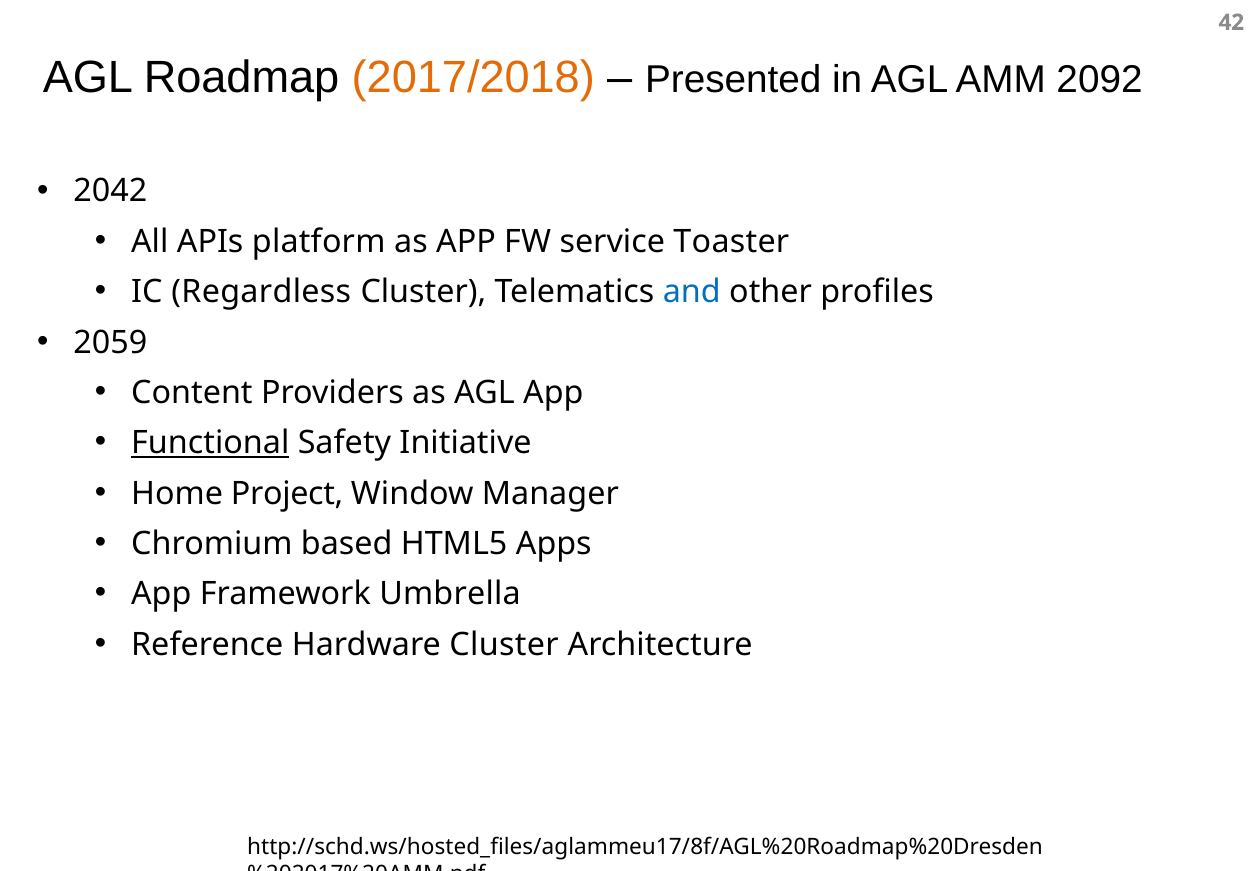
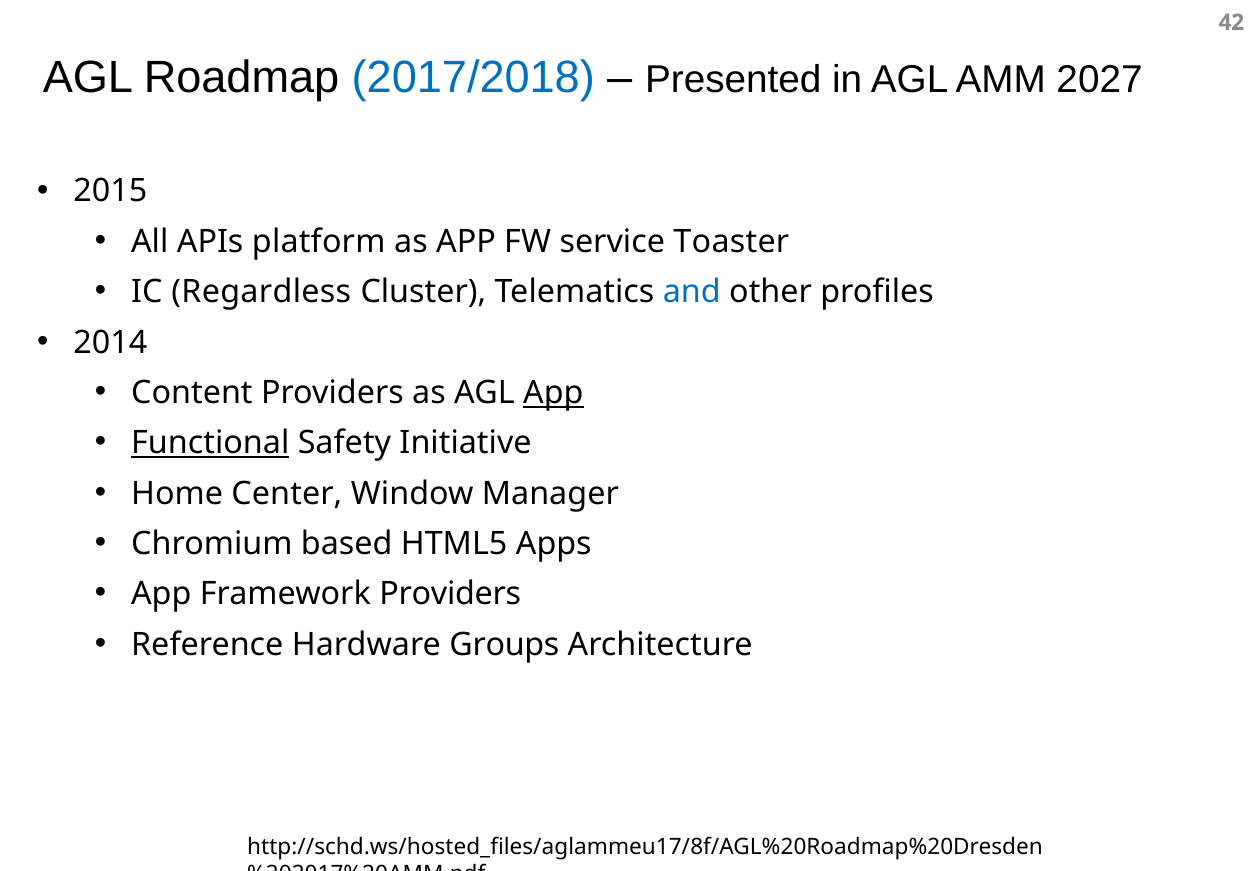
2017/2018 colour: orange -> blue
2092: 2092 -> 2027
2042: 2042 -> 2015
2059: 2059 -> 2014
App at (553, 393) underline: none -> present
Project: Project -> Center
Framework Umbrella: Umbrella -> Providers
Hardware Cluster: Cluster -> Groups
